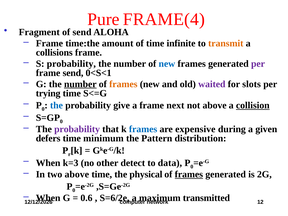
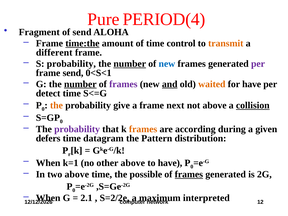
FRAME(4: FRAME(4 -> PERIOD(4
time:the underline: none -> present
infinite: infinite -> control
collisions: collisions -> different
number at (130, 64) underline: none -> present
frames at (123, 84) colour: orange -> purple
and underline: none -> present
waited colour: purple -> orange
for slots: slots -> have
trying: trying -> detect
the at (56, 105) colour: blue -> orange
frames at (143, 129) colour: blue -> orange
expensive: expensive -> according
minimum: minimum -> datagram
k=3: k=3 -> k=1
other detect: detect -> above
to data: data -> have
physical: physical -> possible
0.6: 0.6 -> 2.1
S=6/2e: S=6/2e -> S=2/2e
transmitted: transmitted -> interpreted
